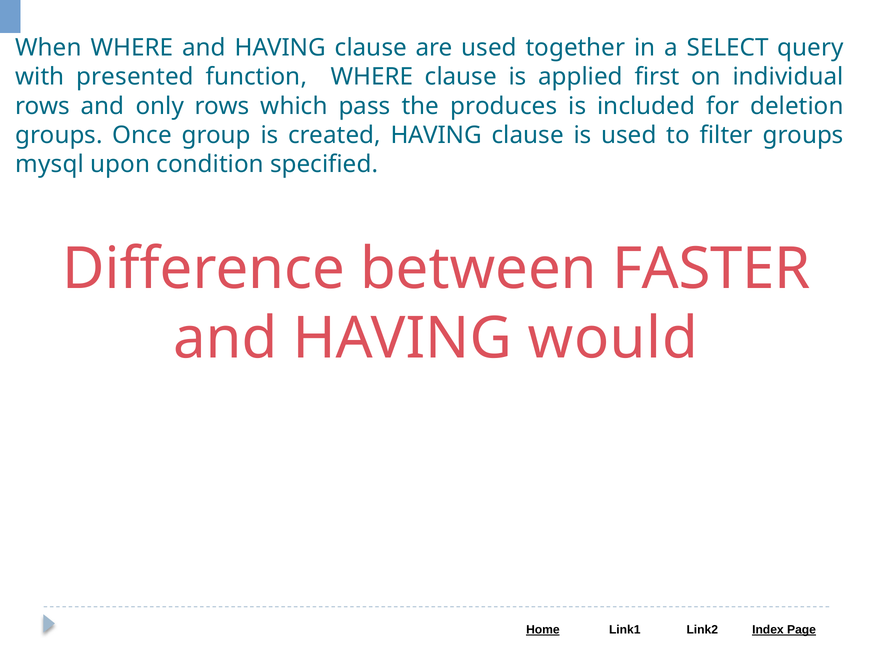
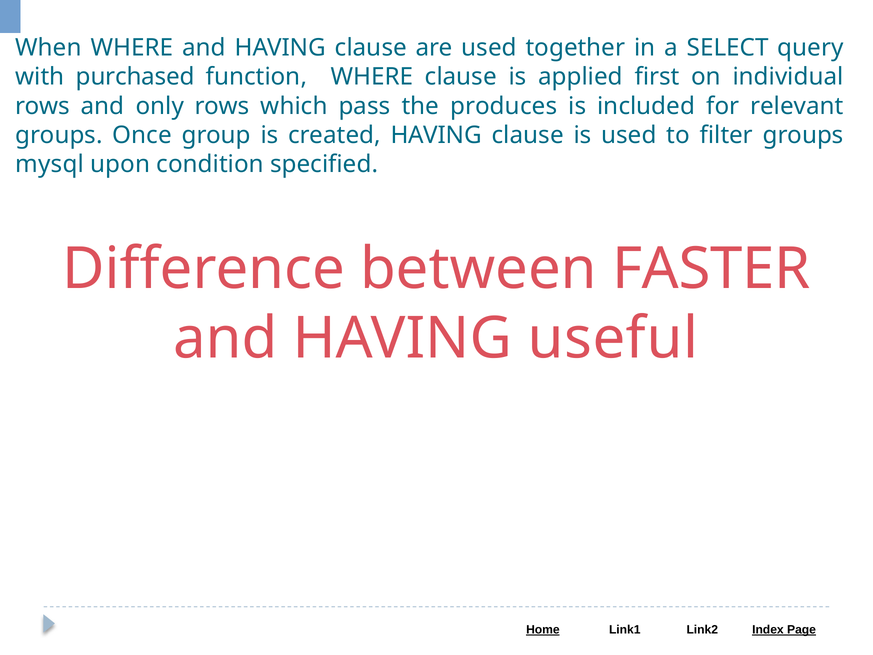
presented: presented -> purchased
deletion: deletion -> relevant
would: would -> useful
